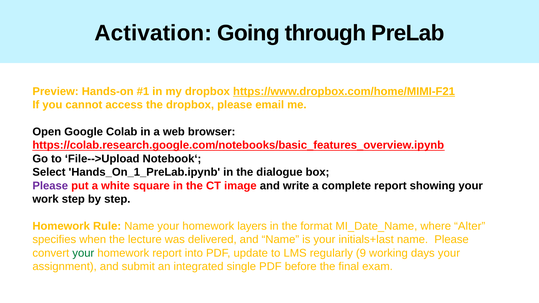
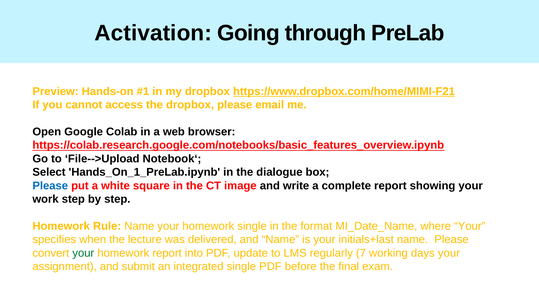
Please at (50, 186) colour: purple -> blue
homework layers: layers -> single
where Alter: Alter -> Your
9: 9 -> 7
